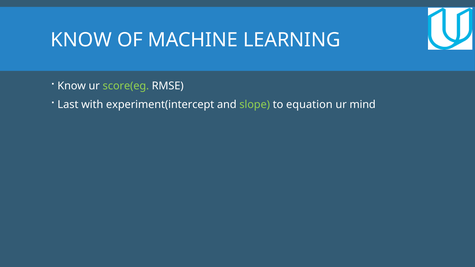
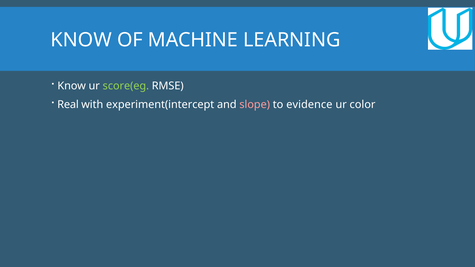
Last: Last -> Real
slope colour: light green -> pink
equation: equation -> evidence
mind: mind -> color
